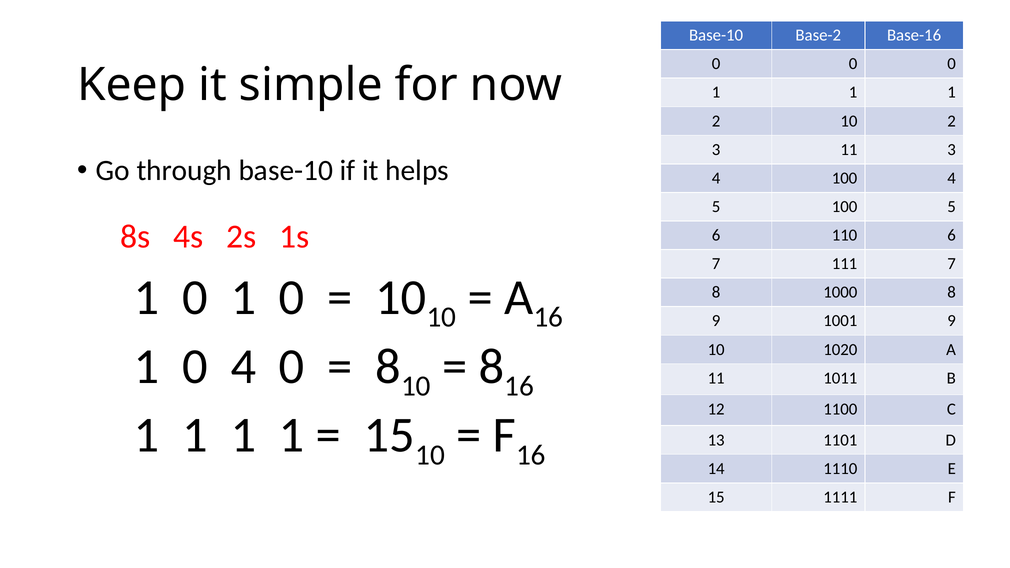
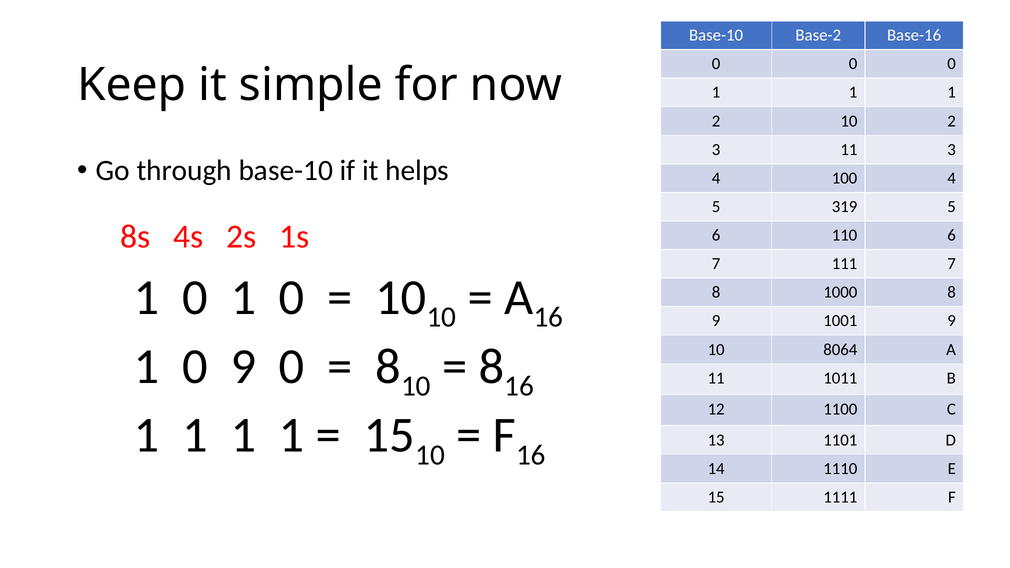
5 100: 100 -> 319
1020: 1020 -> 8064
0 4: 4 -> 9
